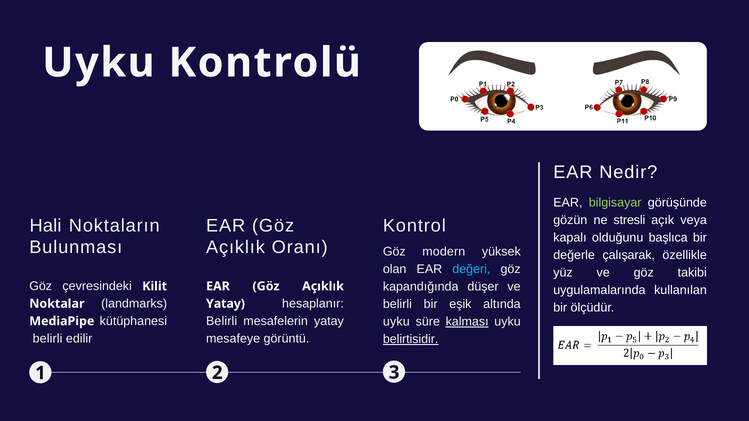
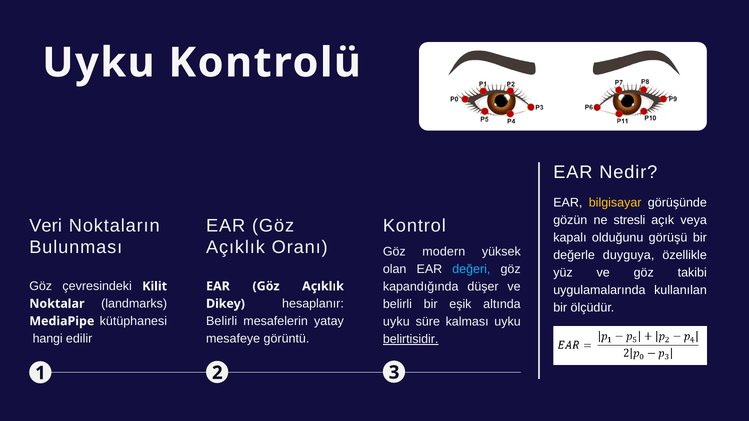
bilgisayar colour: light green -> yellow
Hali: Hali -> Veri
başlıca: başlıca -> görüşü
çalışarak: çalışarak -> duyguya
Yatay at (225, 304): Yatay -> Dikey
kalması underline: present -> none
belirli at (48, 339): belirli -> hangi
